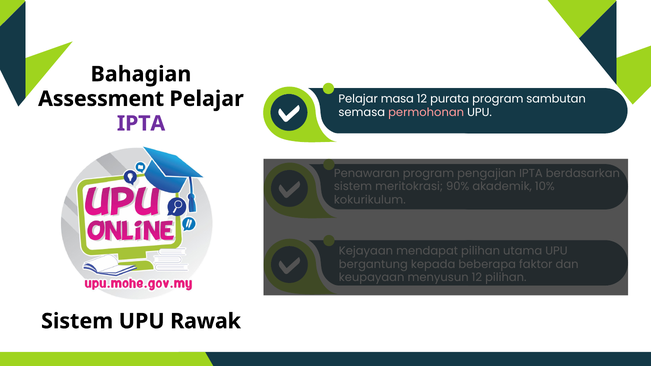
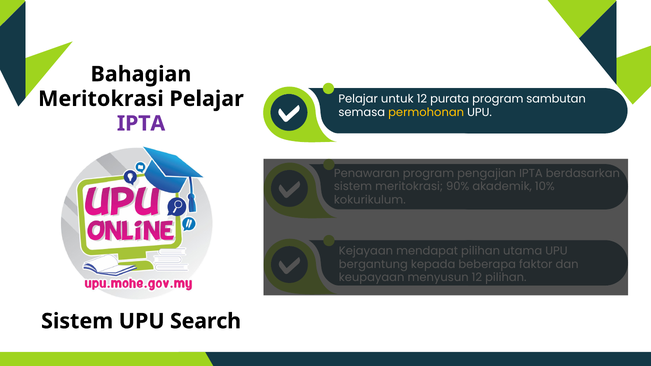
Assessment at (101, 99): Assessment -> Meritokrasi
masa: masa -> untuk
permohonan colour: pink -> yellow
Rawak: Rawak -> Search
